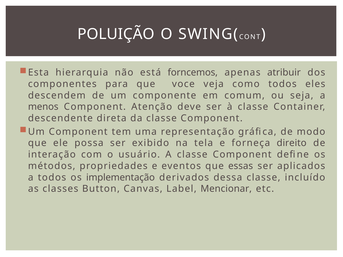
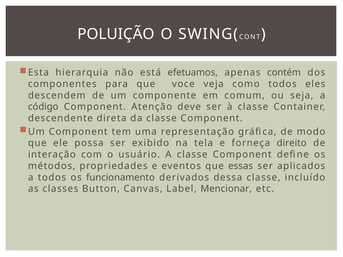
forncemos: forncemos -> efetuamos
atribuir: atribuir -> contém
menos: menos -> código
implementação: implementação -> funcionamento
